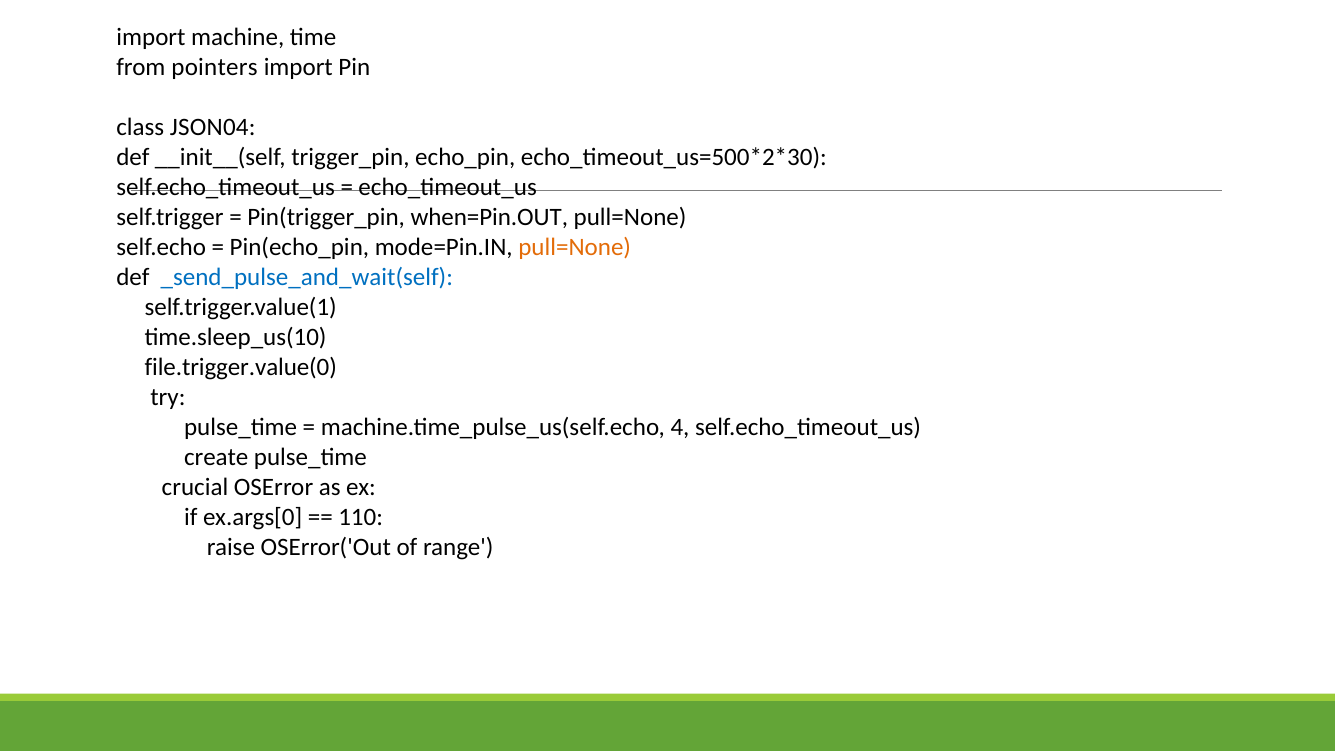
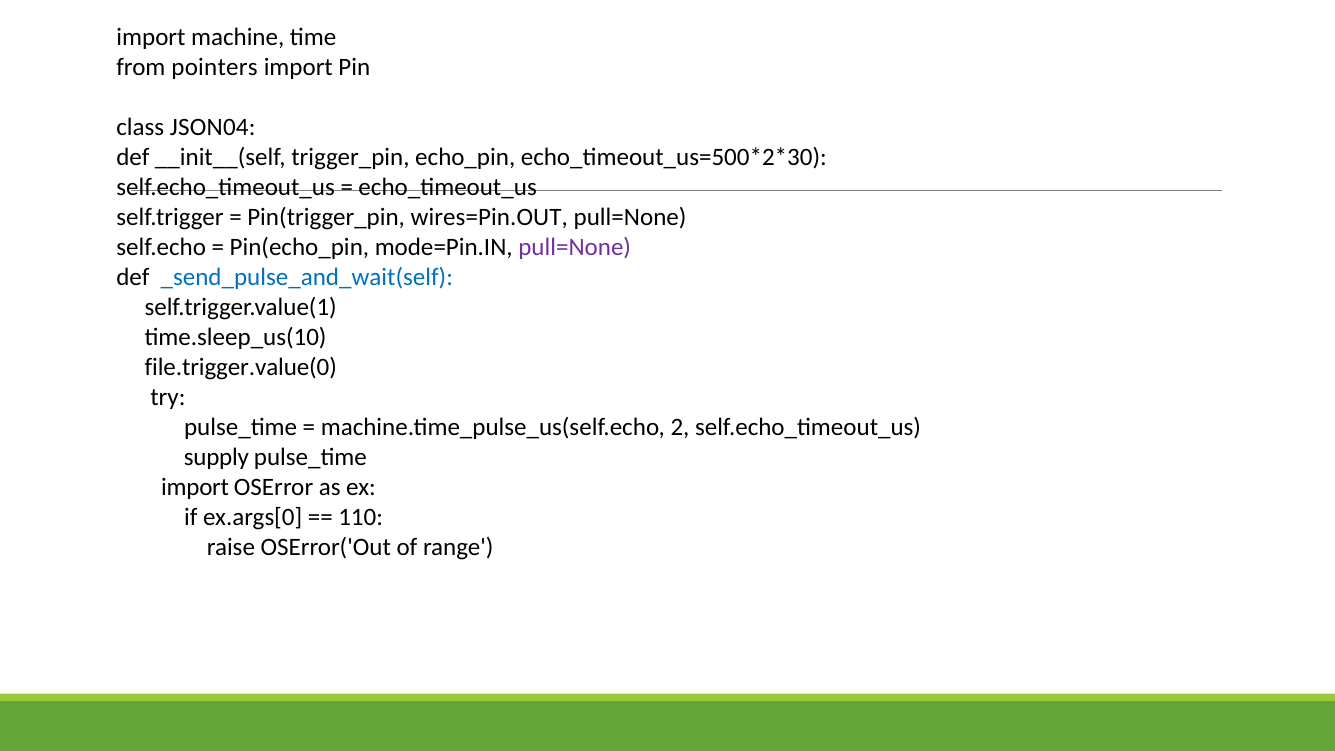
when=Pin.OUT: when=Pin.OUT -> wires=Pin.OUT
pull=None at (575, 247) colour: orange -> purple
4: 4 -> 2
create: create -> supply
crucial at (195, 487): crucial -> import
